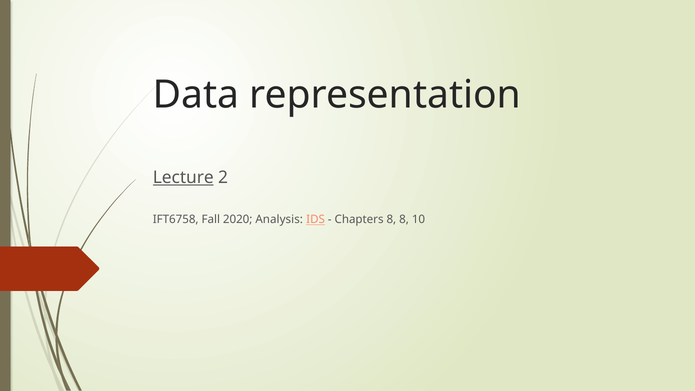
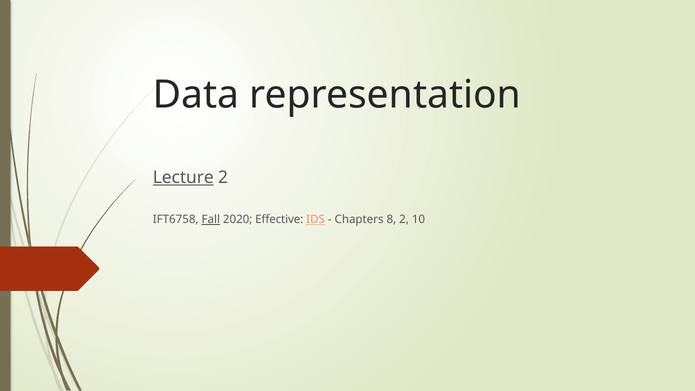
Fall underline: none -> present
Analysis: Analysis -> Effective
8 8: 8 -> 2
